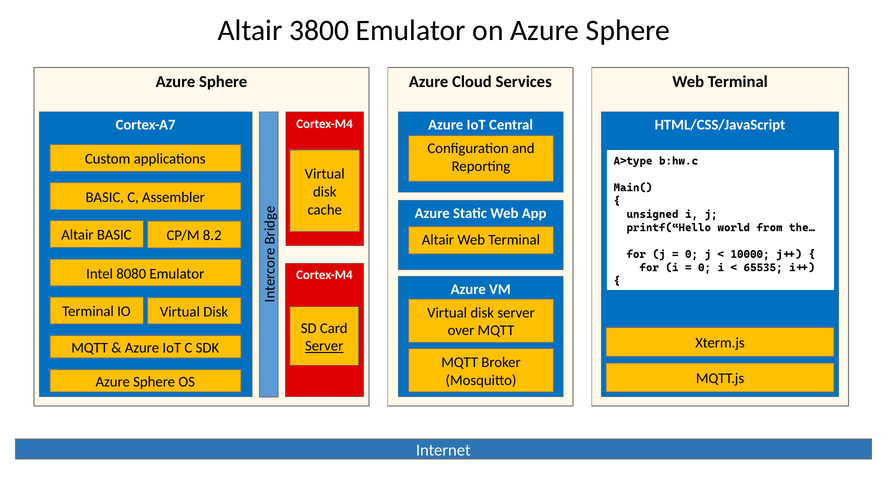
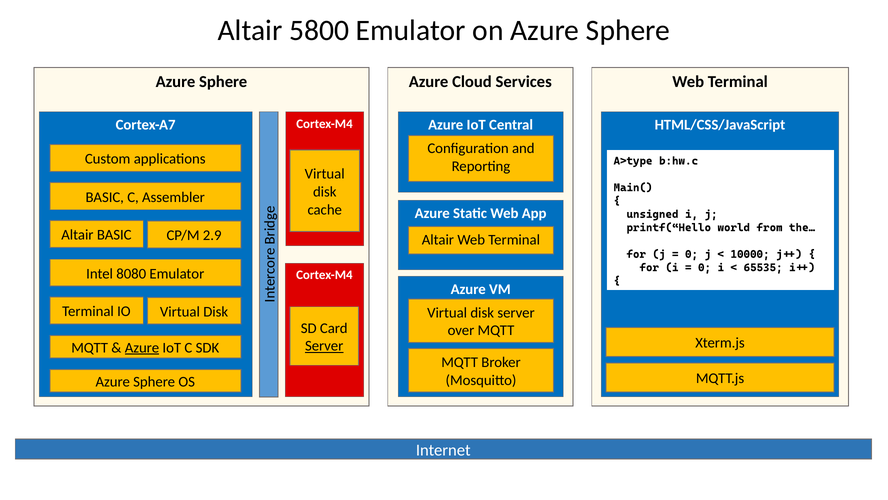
3800: 3800 -> 5800
8.2: 8.2 -> 2.9
Azure at (142, 347) underline: none -> present
